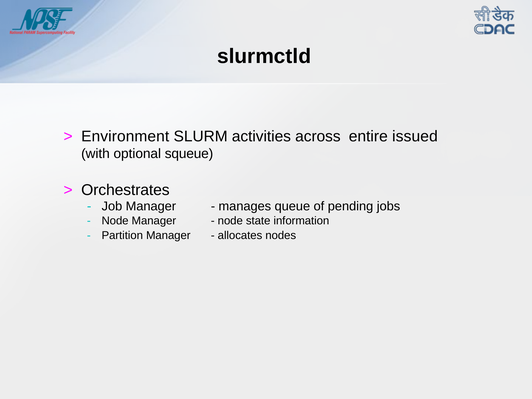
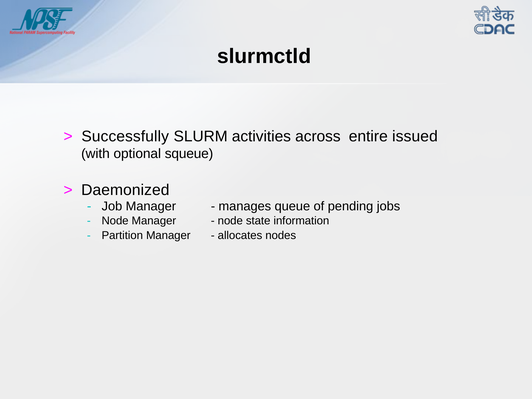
Environment: Environment -> Successfully
Orchestrates: Orchestrates -> Daemonized
